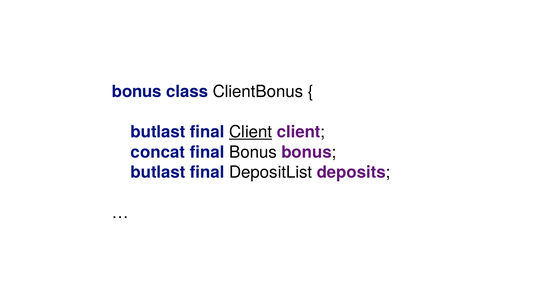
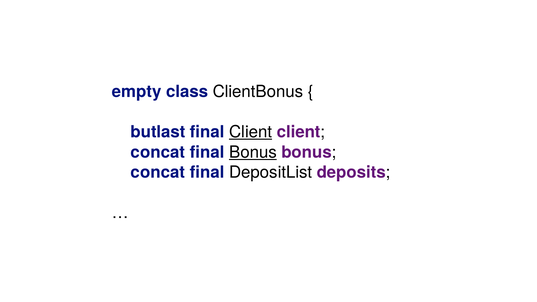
bonus at (137, 92): bonus -> empty
Bonus at (253, 152) underline: none -> present
butlast at (158, 172): butlast -> concat
